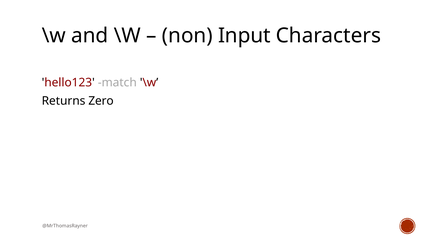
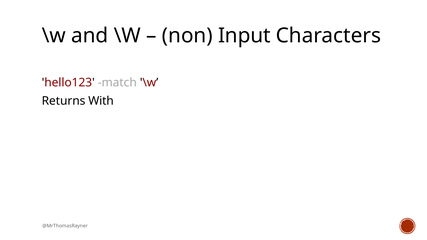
Zero: Zero -> With
